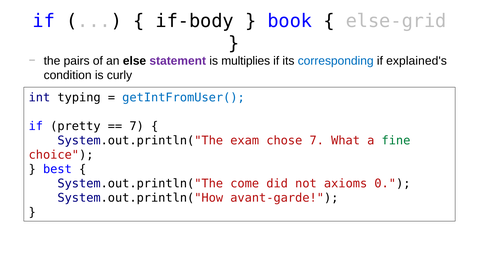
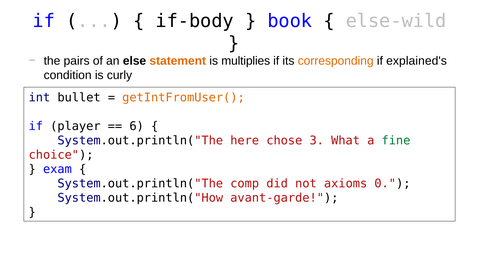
else-grid: else-grid -> else-wild
statement colour: purple -> orange
corresponding colour: blue -> orange
typing: typing -> bullet
getIntFromUser( colour: blue -> orange
pretty: pretty -> player
7 at (137, 127): 7 -> 6
exam: exam -> here
chose 7: 7 -> 3
best: best -> exam
come: come -> comp
